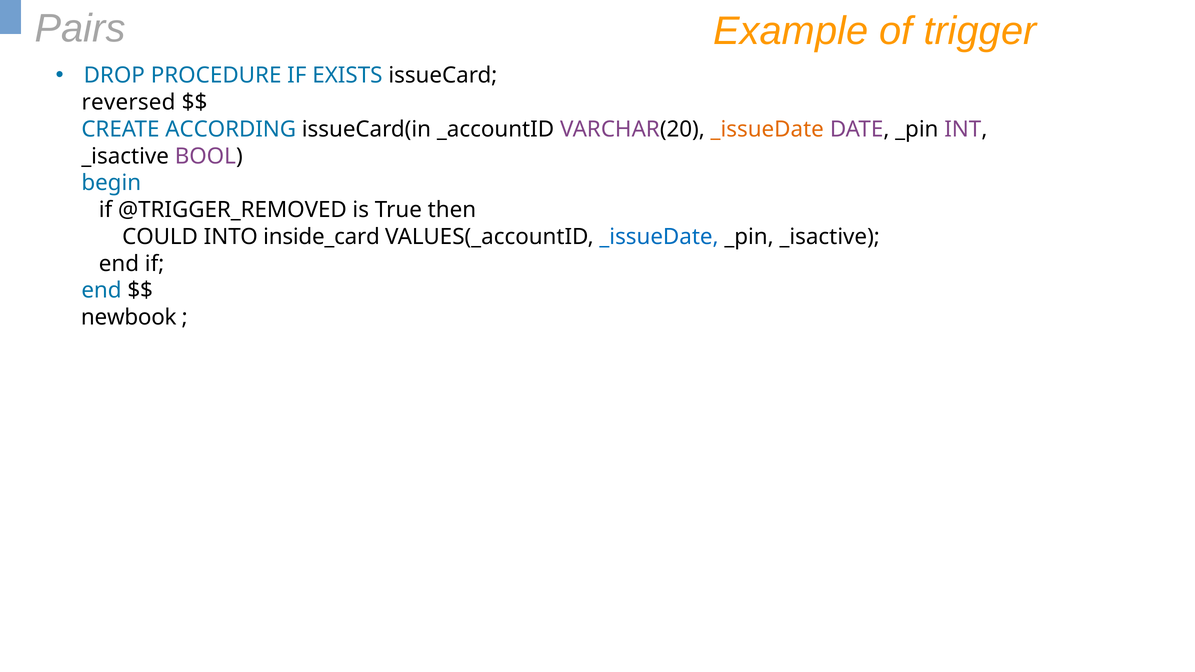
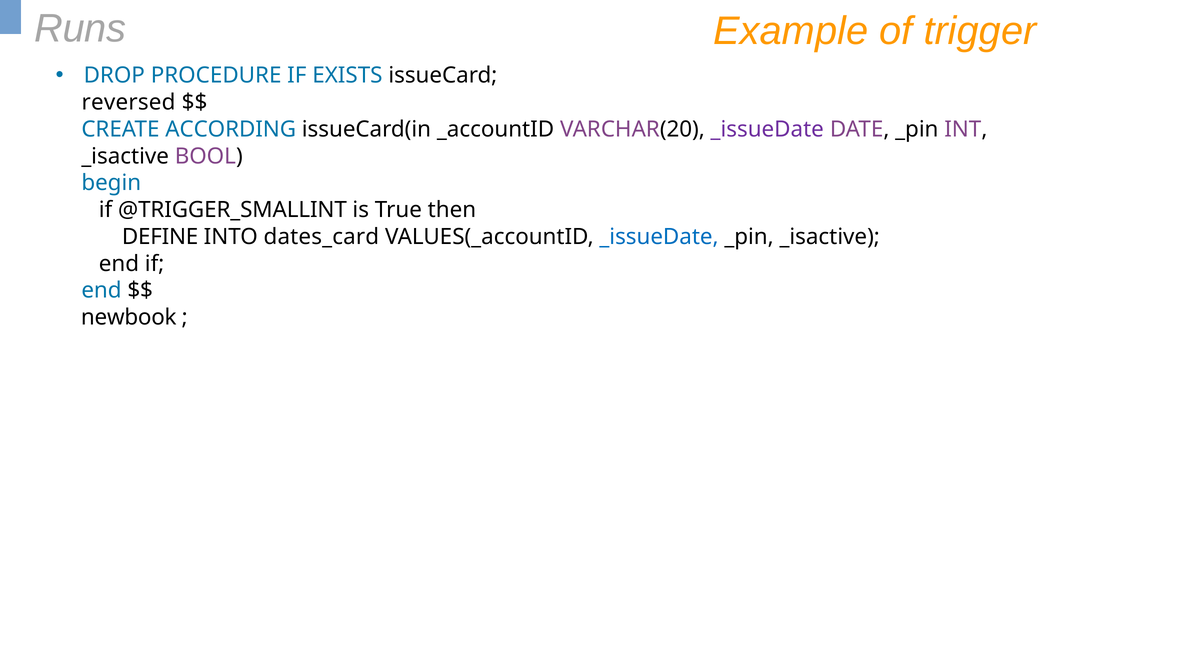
Pairs: Pairs -> Runs
_issueDate at (767, 129) colour: orange -> purple
@TRIGGER_REMOVED: @TRIGGER_REMOVED -> @TRIGGER_SMALLINT
COULD: COULD -> DEFINE
inside_card: inside_card -> dates_card
